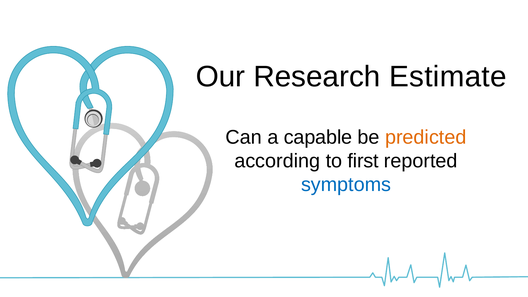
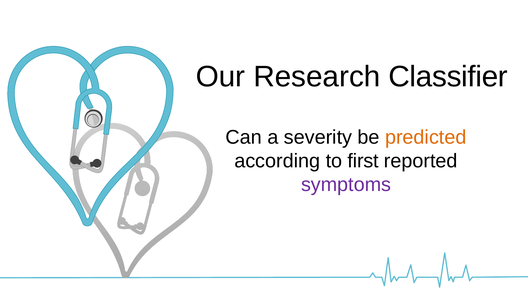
Estimate: Estimate -> Classifier
capable: capable -> severity
symptoms colour: blue -> purple
